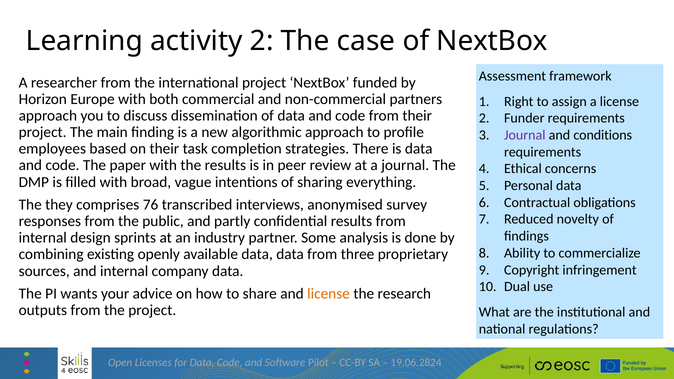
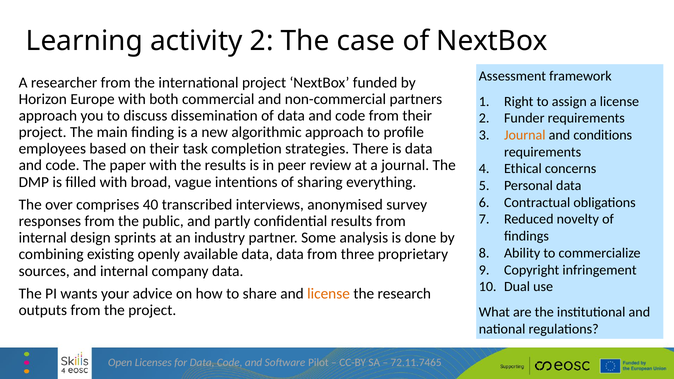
Journal at (525, 135) colour: purple -> orange
they: they -> over
76: 76 -> 40
19.06.2824: 19.06.2824 -> 72.11.7465
